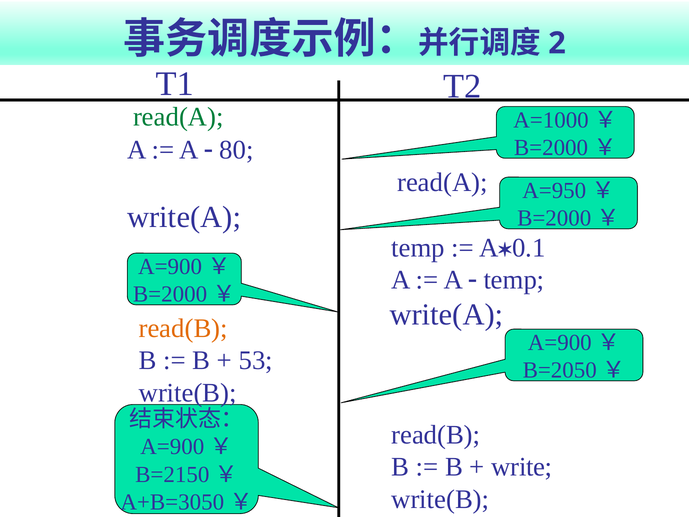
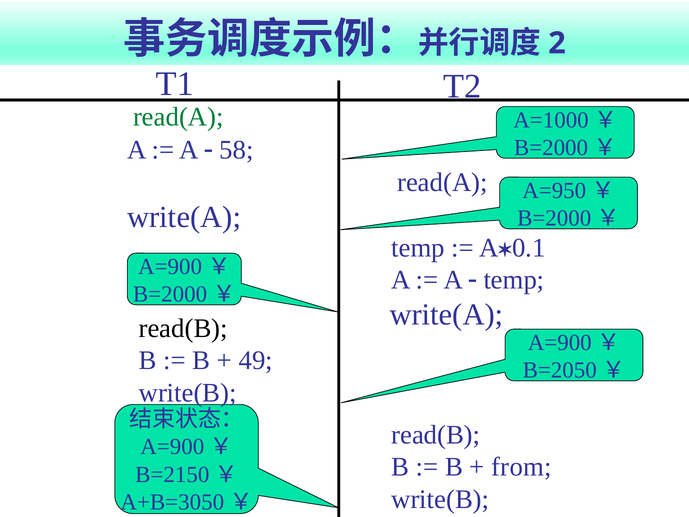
80: 80 -> 58
read(B at (183, 328) colour: orange -> black
53: 53 -> 49
write: write -> from
